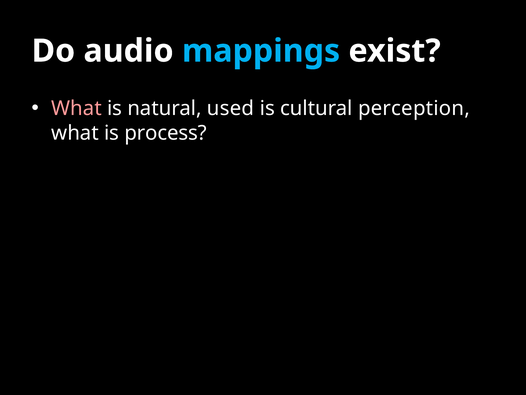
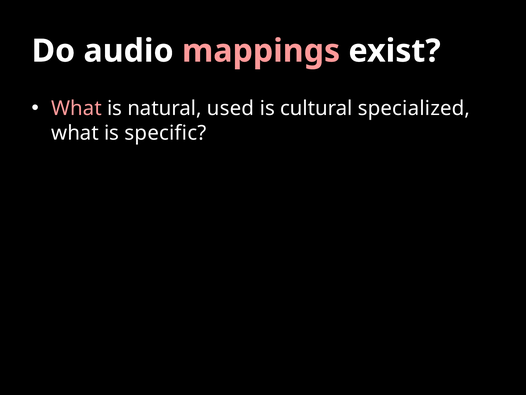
mappings colour: light blue -> pink
perception: perception -> specialized
process: process -> specific
